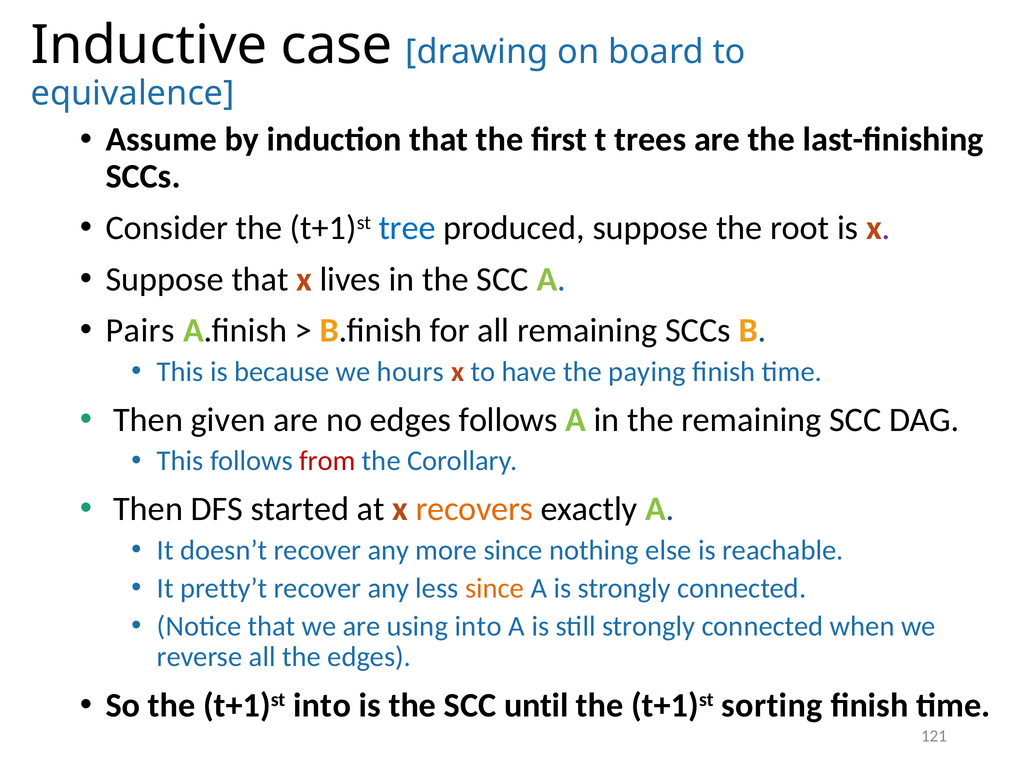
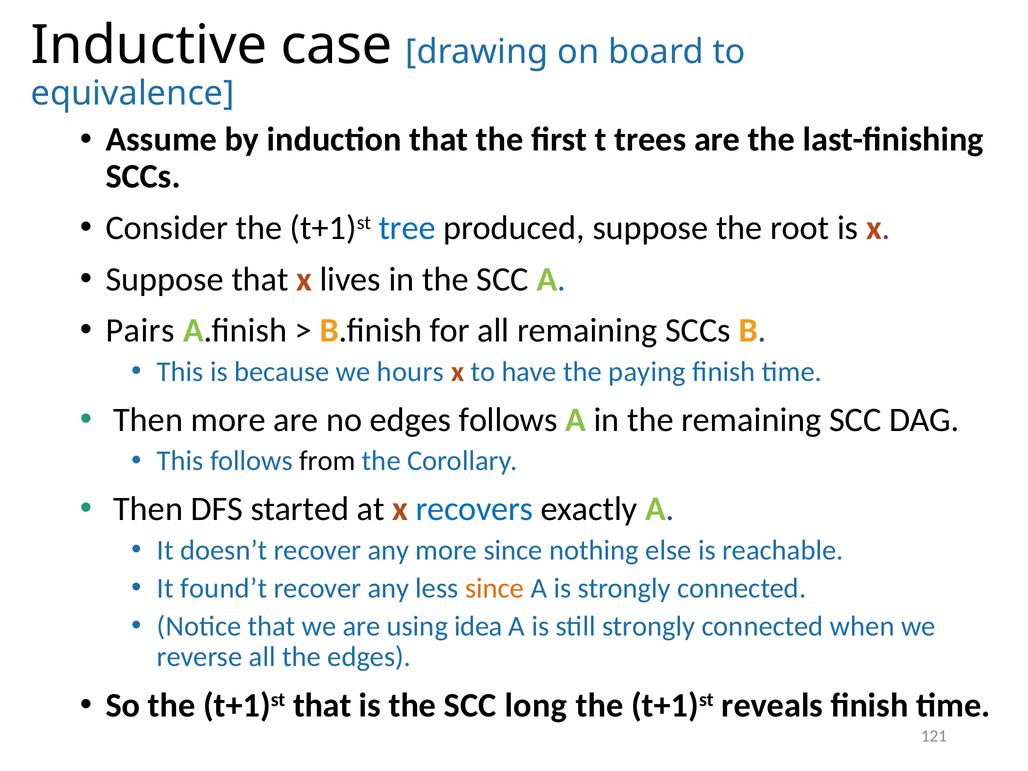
Then given: given -> more
from colour: red -> black
recovers colour: orange -> blue
pretty’t: pretty’t -> found’t
using into: into -> idea
t+1)st into: into -> that
until: until -> long
sorting: sorting -> reveals
